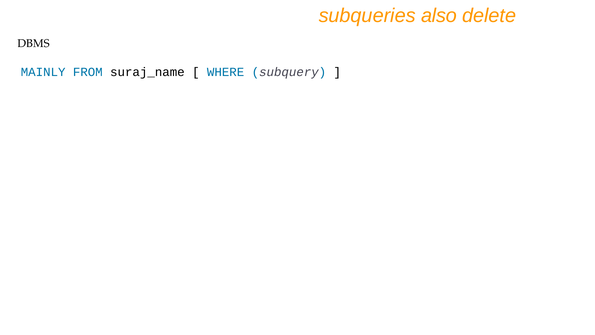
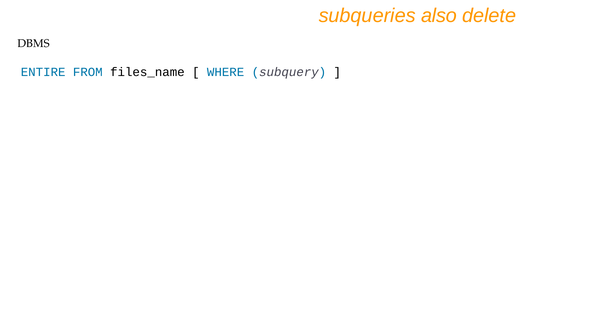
MAINLY: MAINLY -> ENTIRE
suraj_name: suraj_name -> files_name
